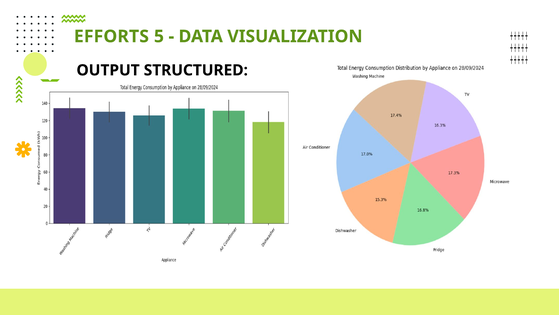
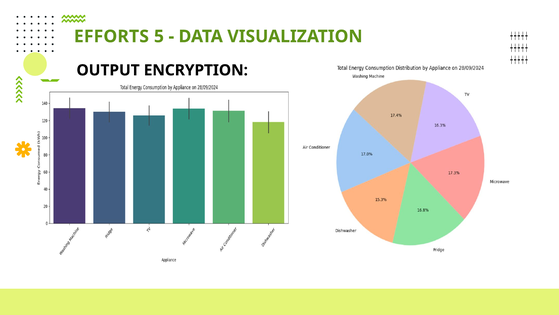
STRUCTURED: STRUCTURED -> ENCRYPTION
